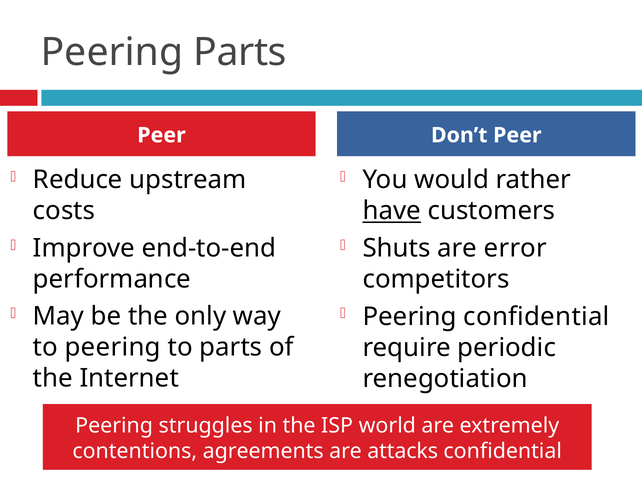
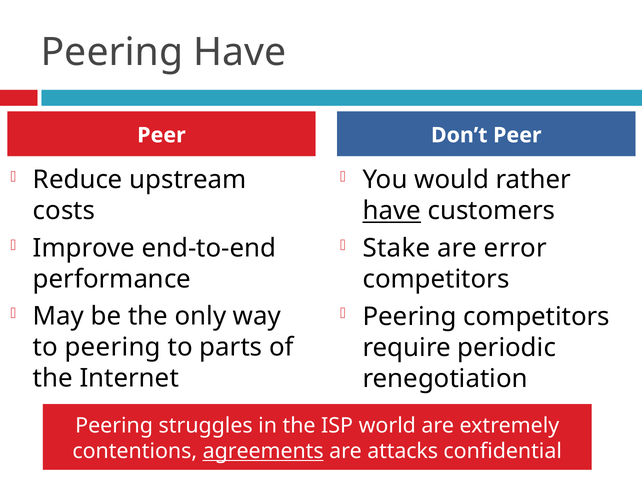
Peering Parts: Parts -> Have
Shuts: Shuts -> Stake
Peering confidential: confidential -> competitors
agreements underline: none -> present
